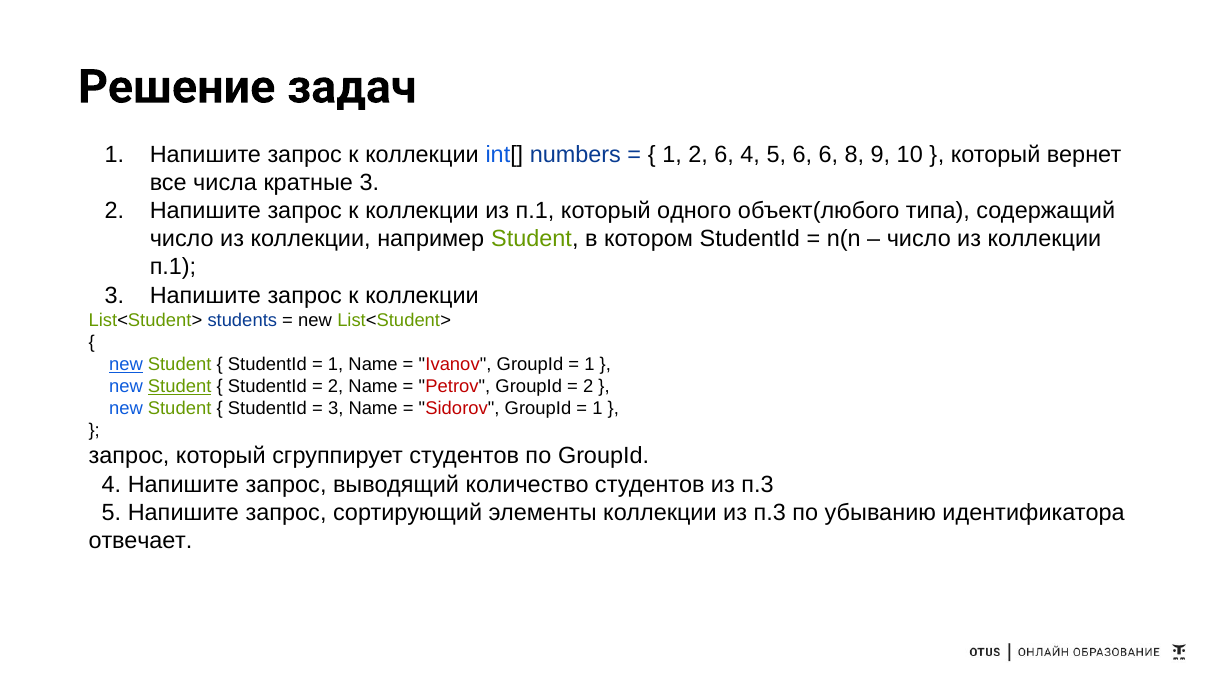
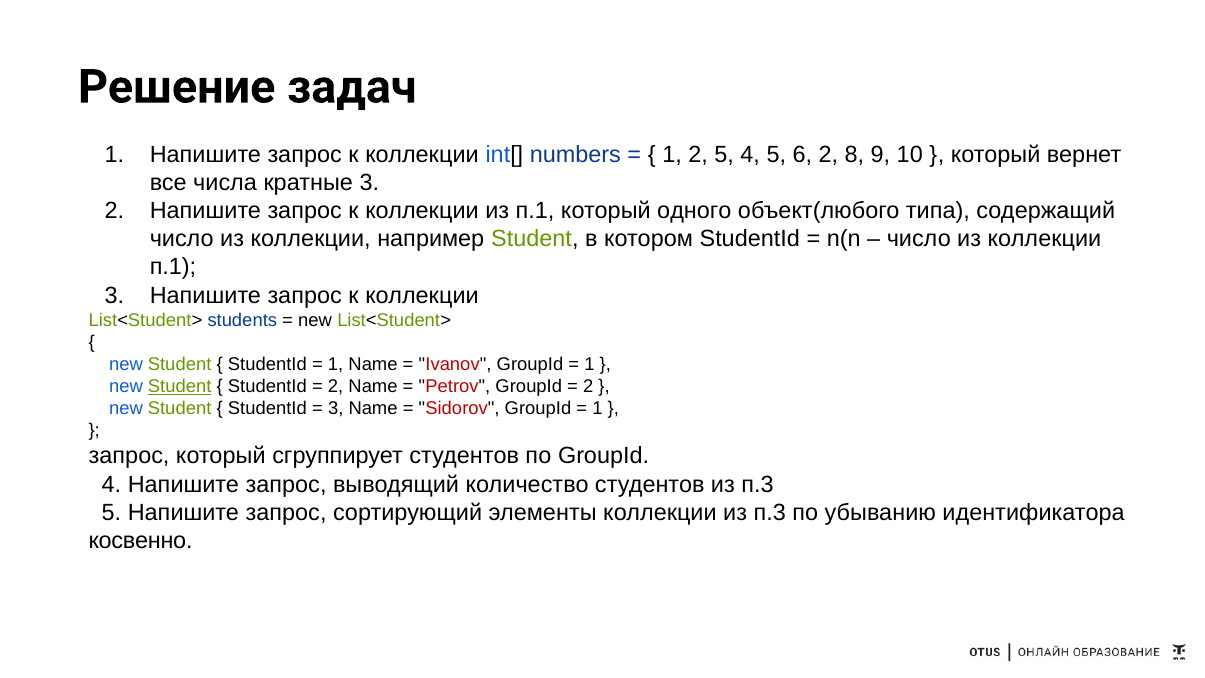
2 6: 6 -> 5
6 6: 6 -> 2
new at (126, 364) underline: present -> none
отвечает: отвечает -> косвенно
